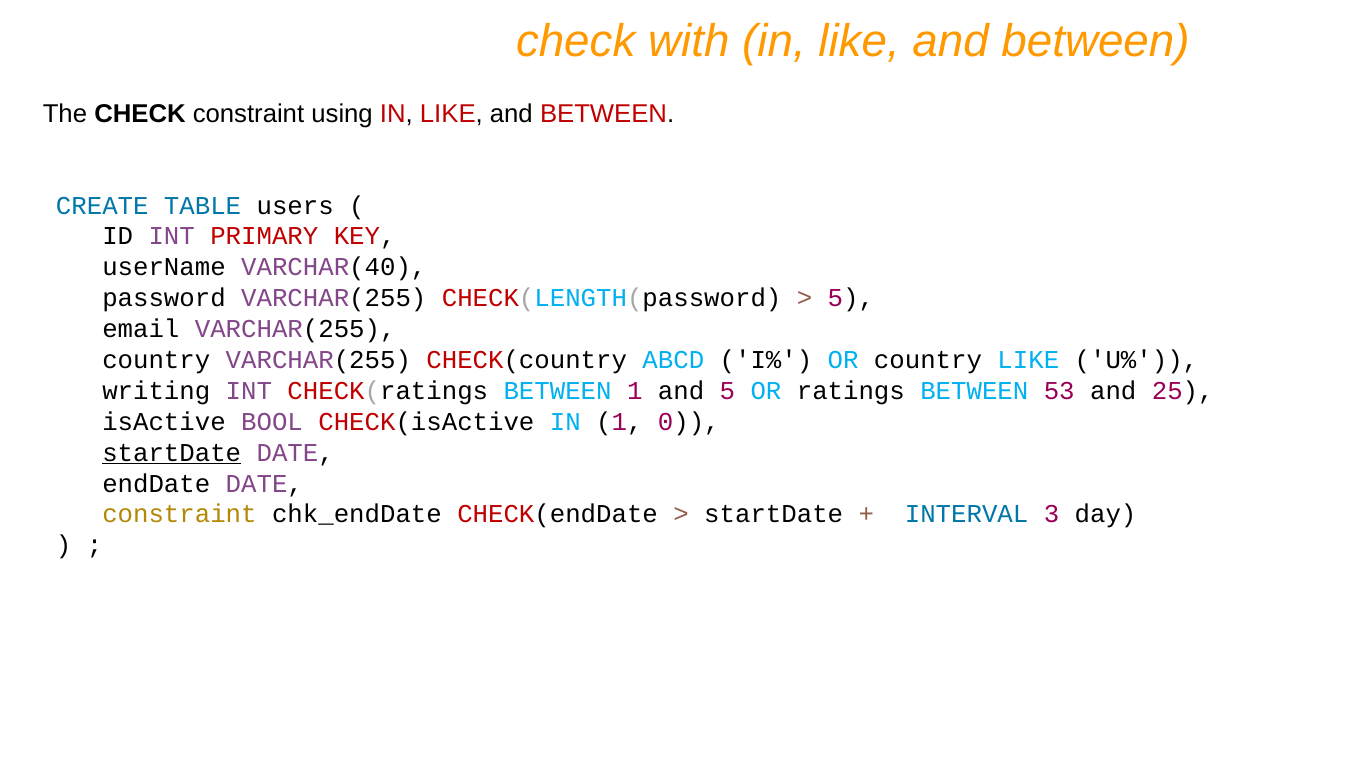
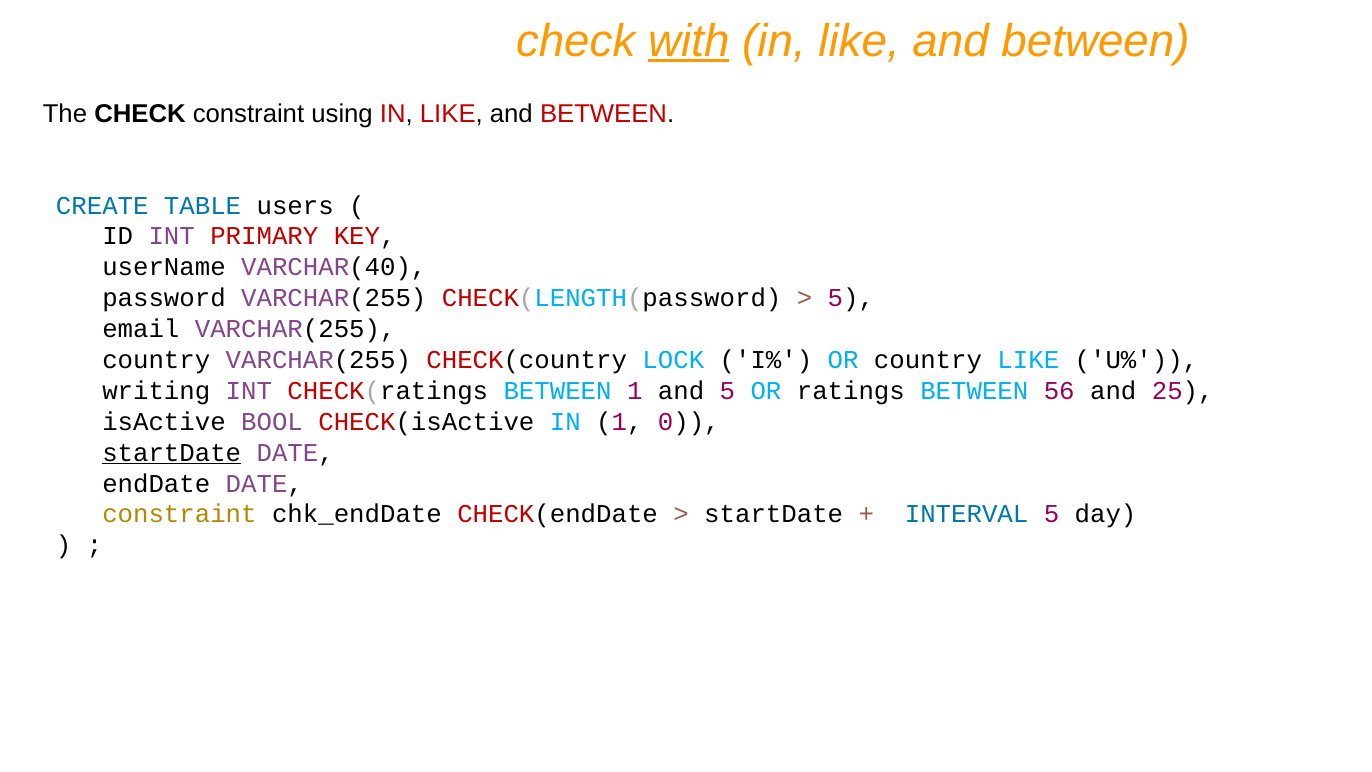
with underline: none -> present
ABCD: ABCD -> LOCK
53: 53 -> 56
INTERVAL 3: 3 -> 5
